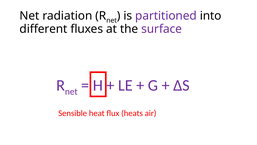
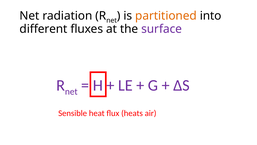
partitioned colour: purple -> orange
